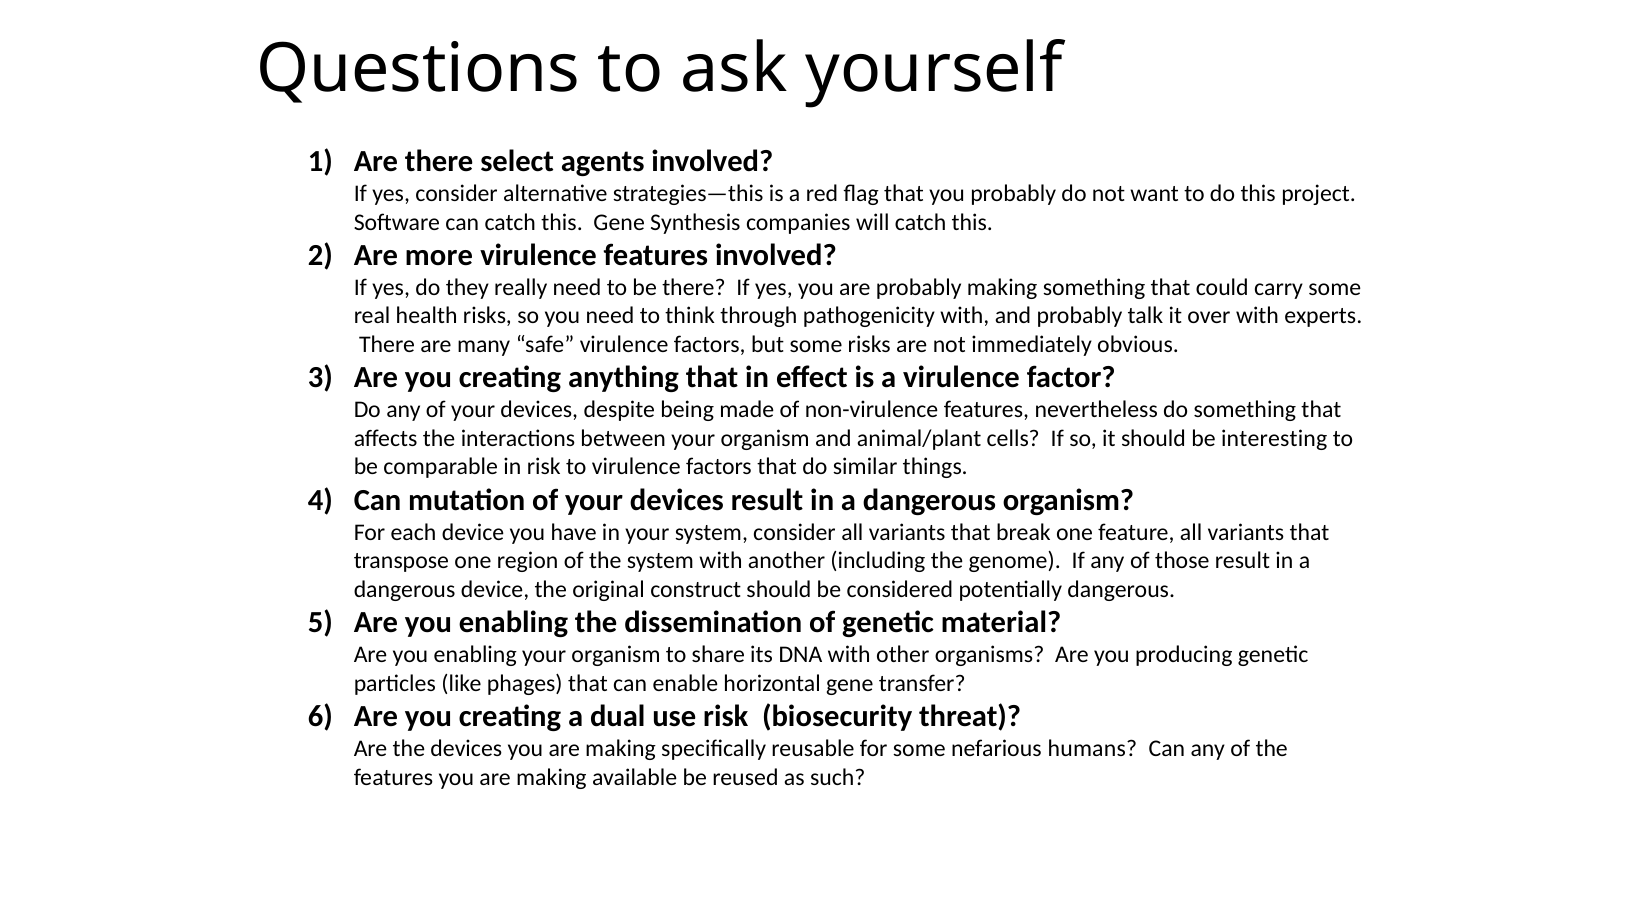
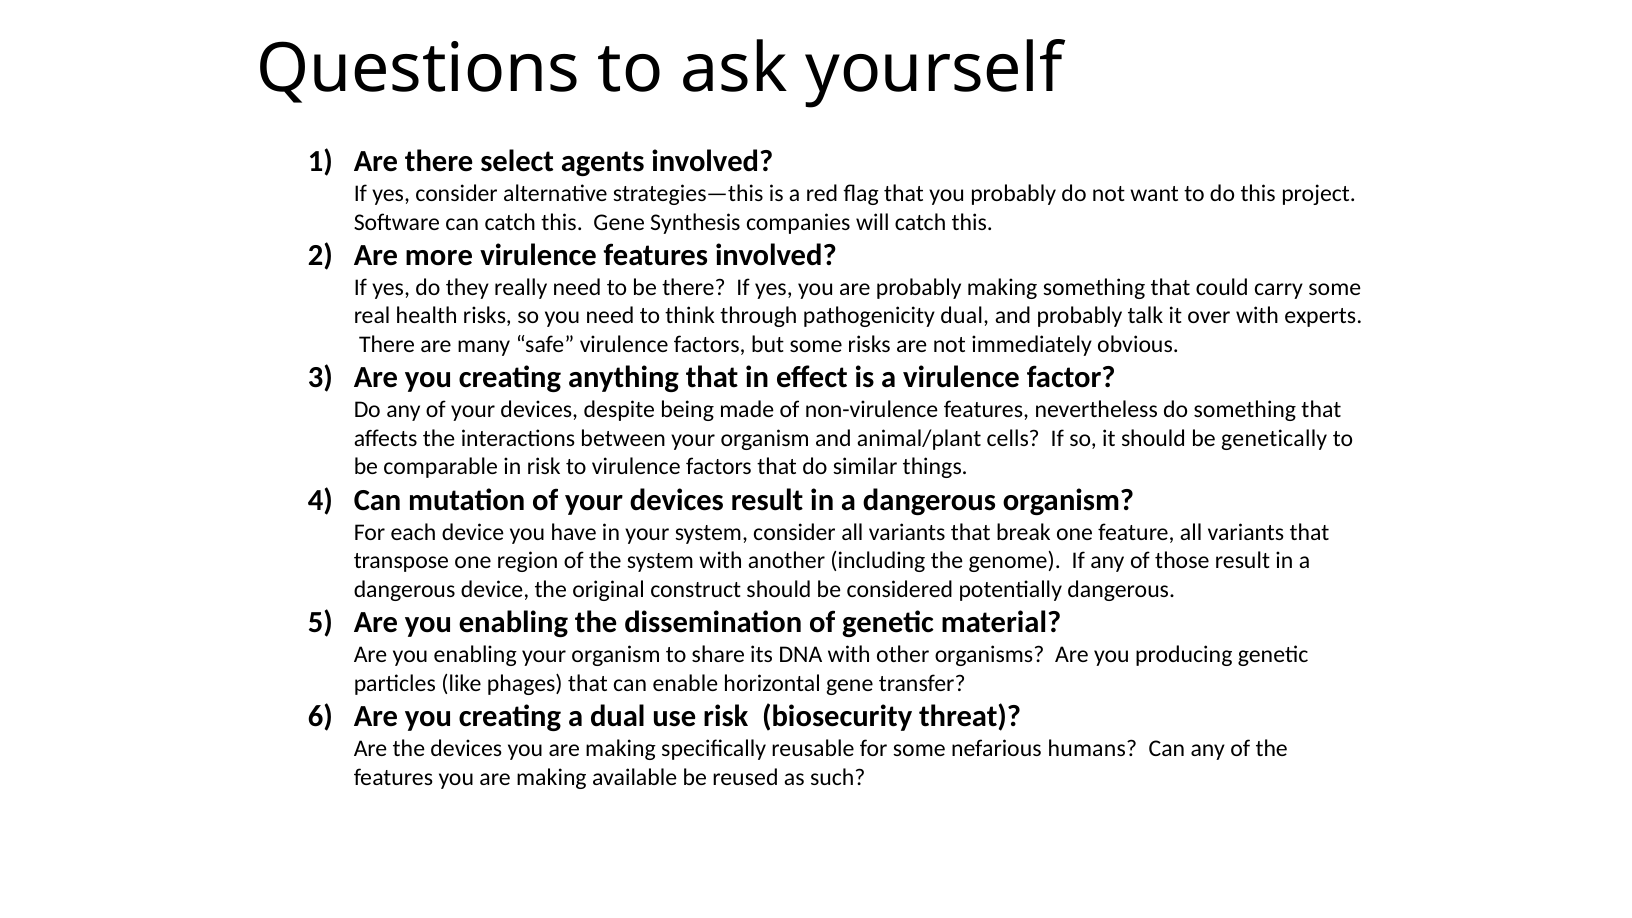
pathogenicity with: with -> dual
interesting: interesting -> genetically
